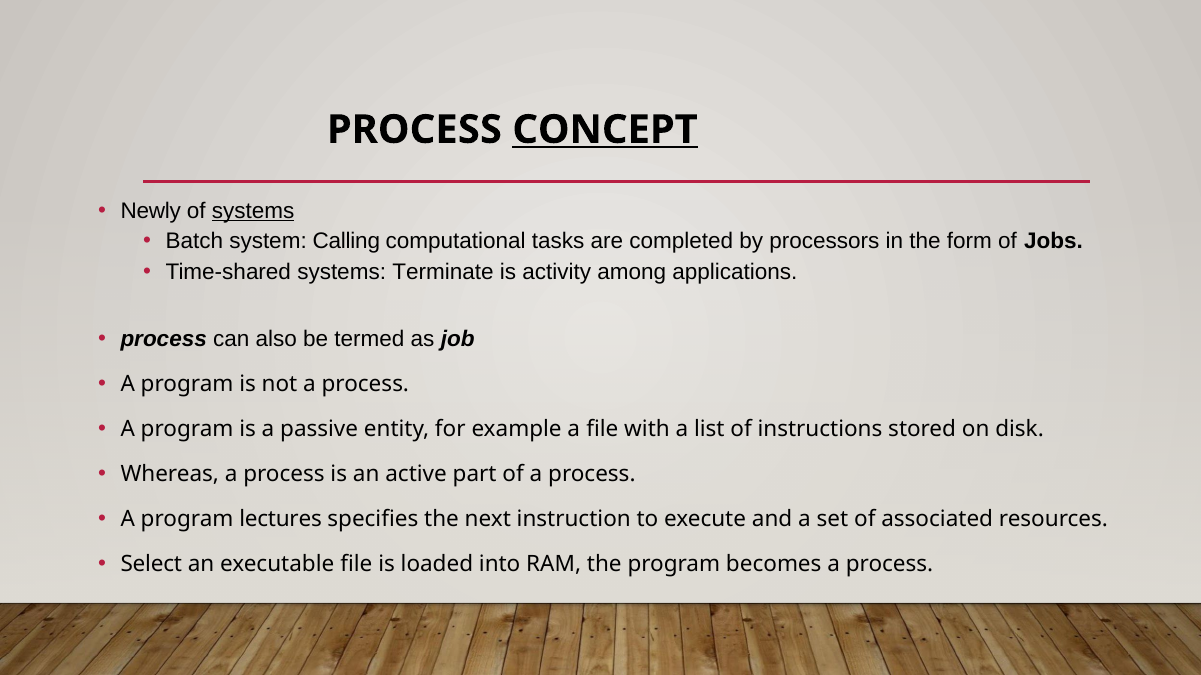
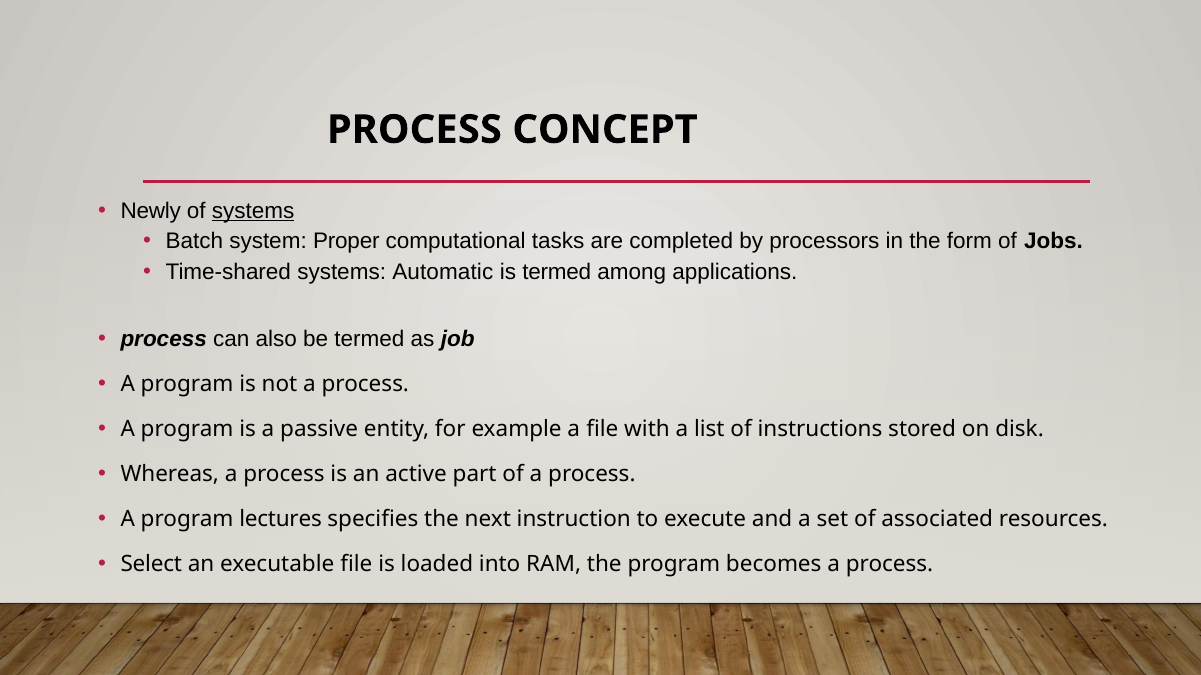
CONCEPT underline: present -> none
Calling: Calling -> Proper
Terminate: Terminate -> Automatic
is activity: activity -> termed
